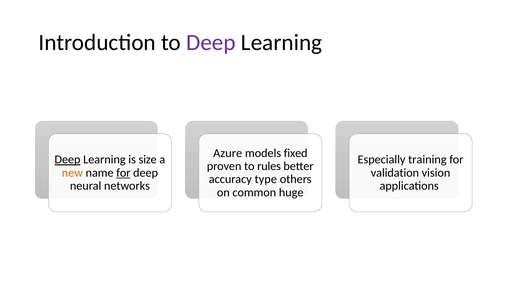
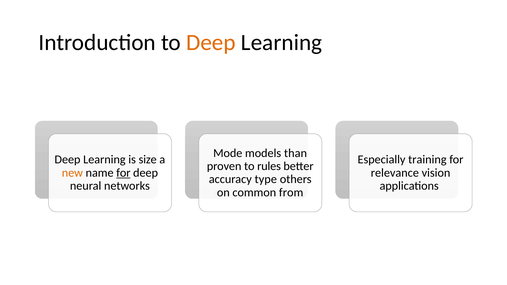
Deep at (211, 43) colour: purple -> orange
Azure: Azure -> Mode
fixed: fixed -> than
Deep at (67, 160) underline: present -> none
validation: validation -> relevance
huge: huge -> from
